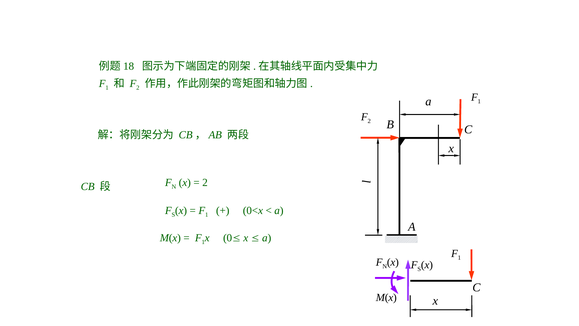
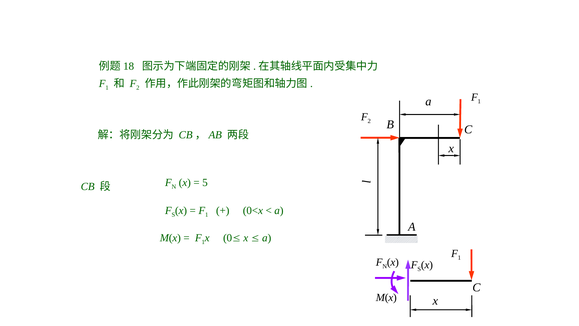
2 at (205, 182): 2 -> 5
